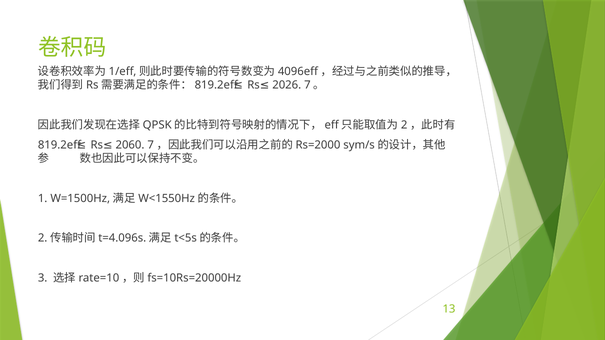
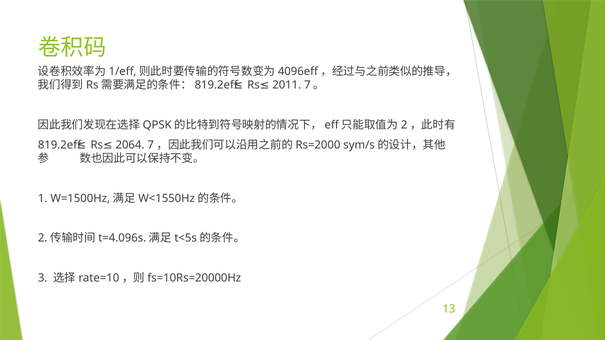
2026: 2026 -> 2011
2060: 2060 -> 2064
